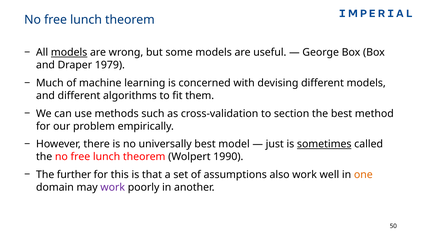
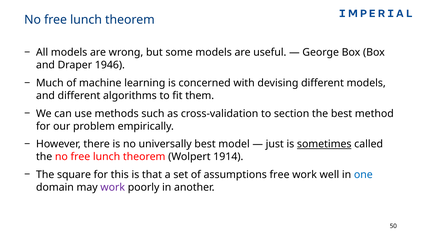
models at (69, 52) underline: present -> none
1979: 1979 -> 1946
1990: 1990 -> 1914
further: further -> square
assumptions also: also -> free
one colour: orange -> blue
